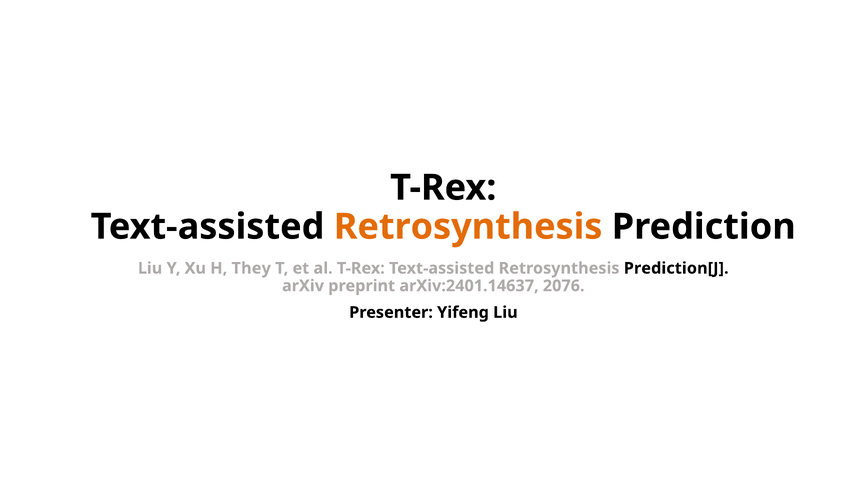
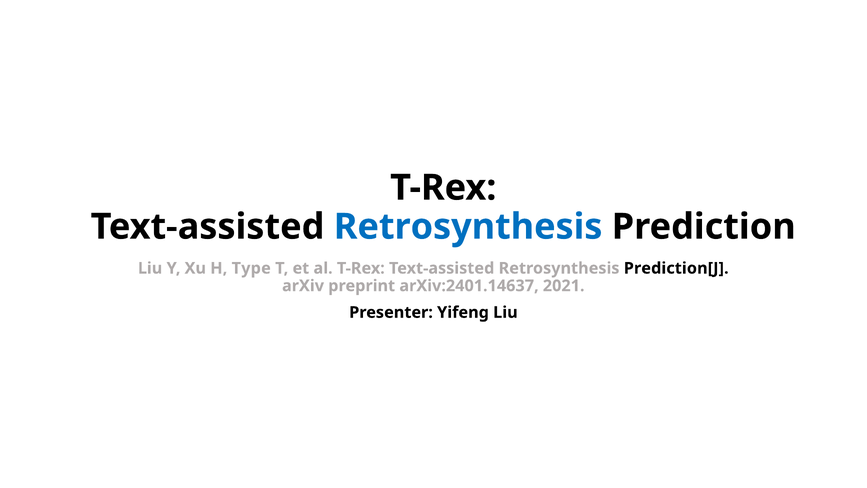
Retrosynthesis at (468, 227) colour: orange -> blue
They: They -> Type
2076: 2076 -> 2021
